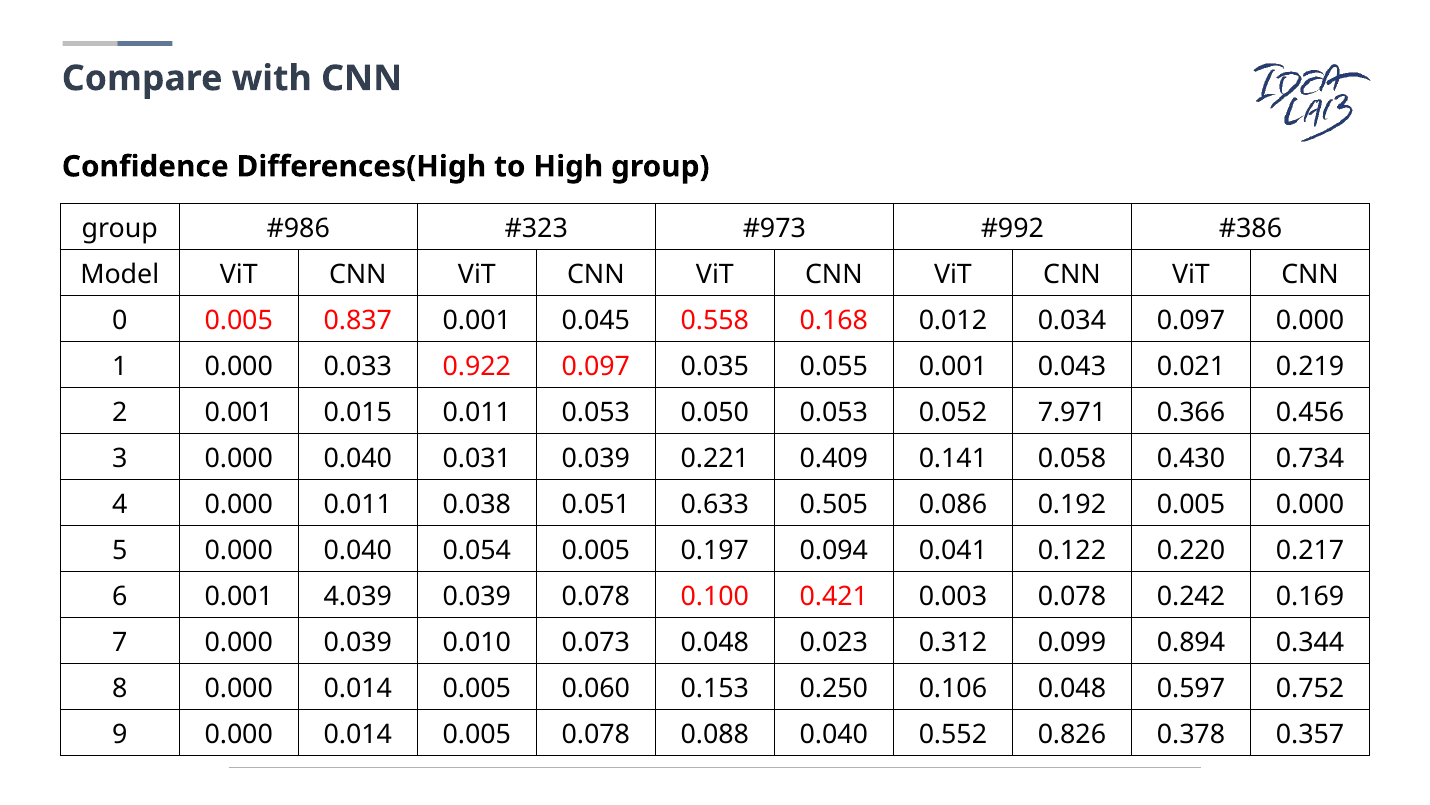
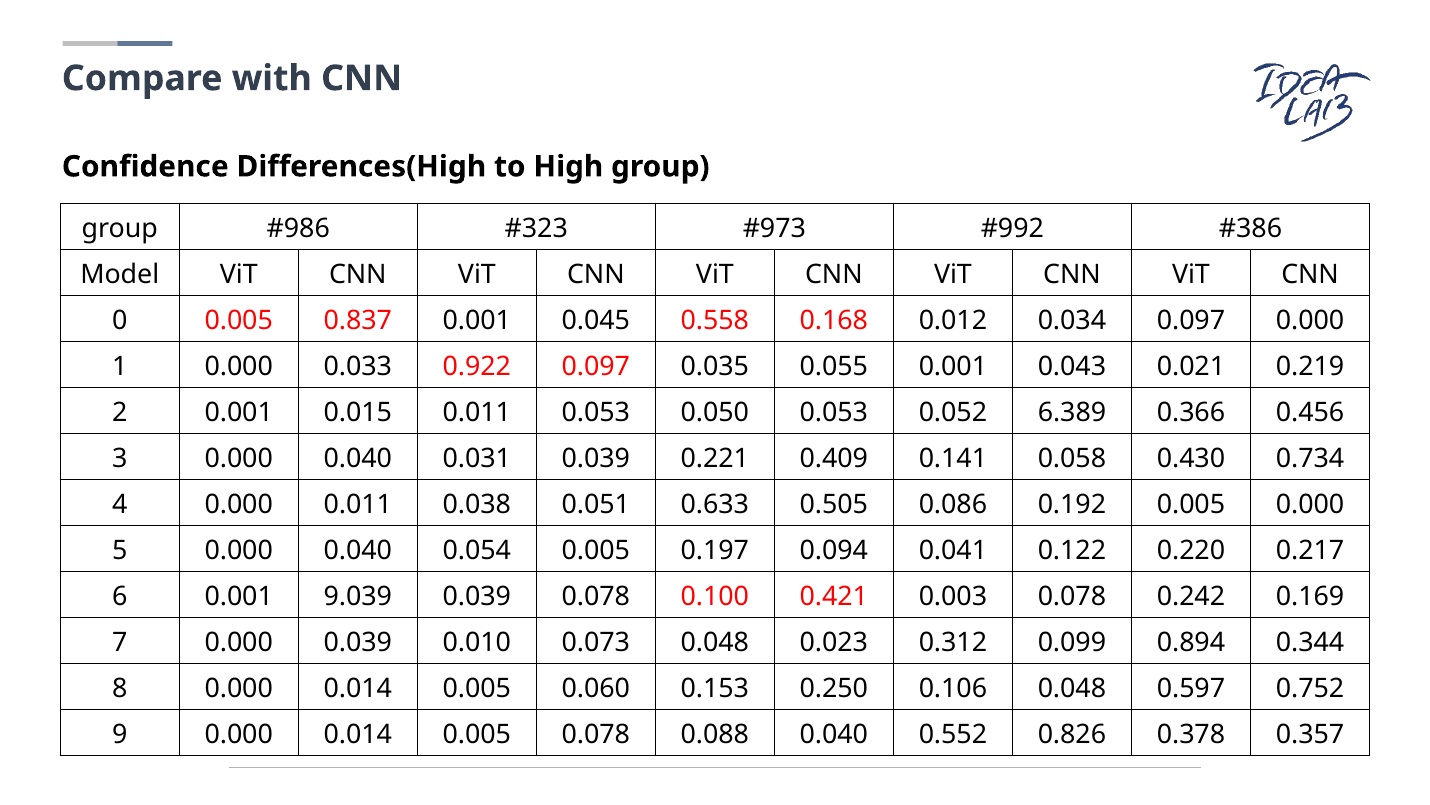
7.971: 7.971 -> 6.389
4.039: 4.039 -> 9.039
